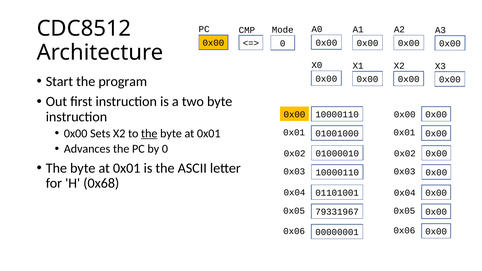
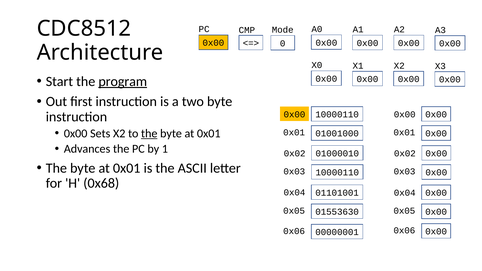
program underline: none -> present
by 0: 0 -> 1
79331967: 79331967 -> 01553630
